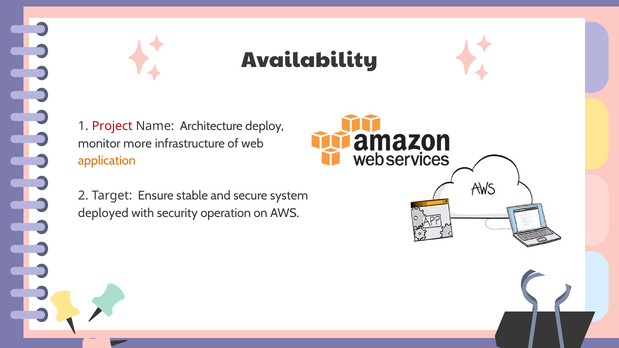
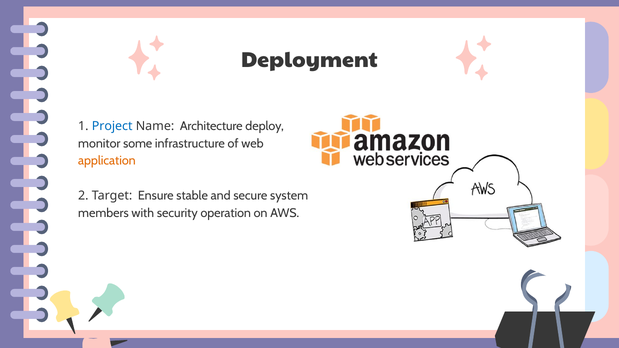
Availability: Availability -> Deployment
Project colour: red -> blue
more: more -> some
deployed: deployed -> members
